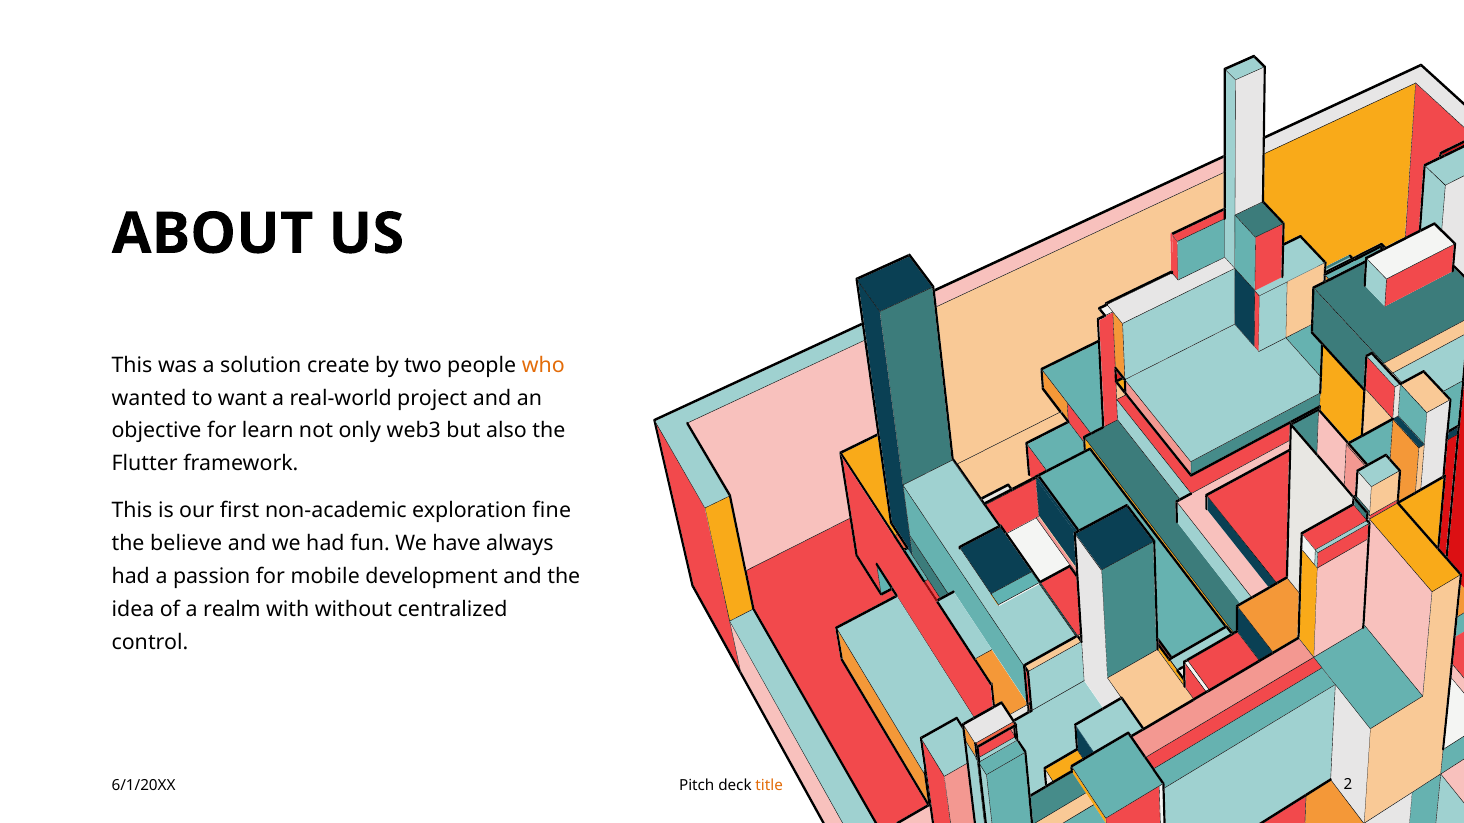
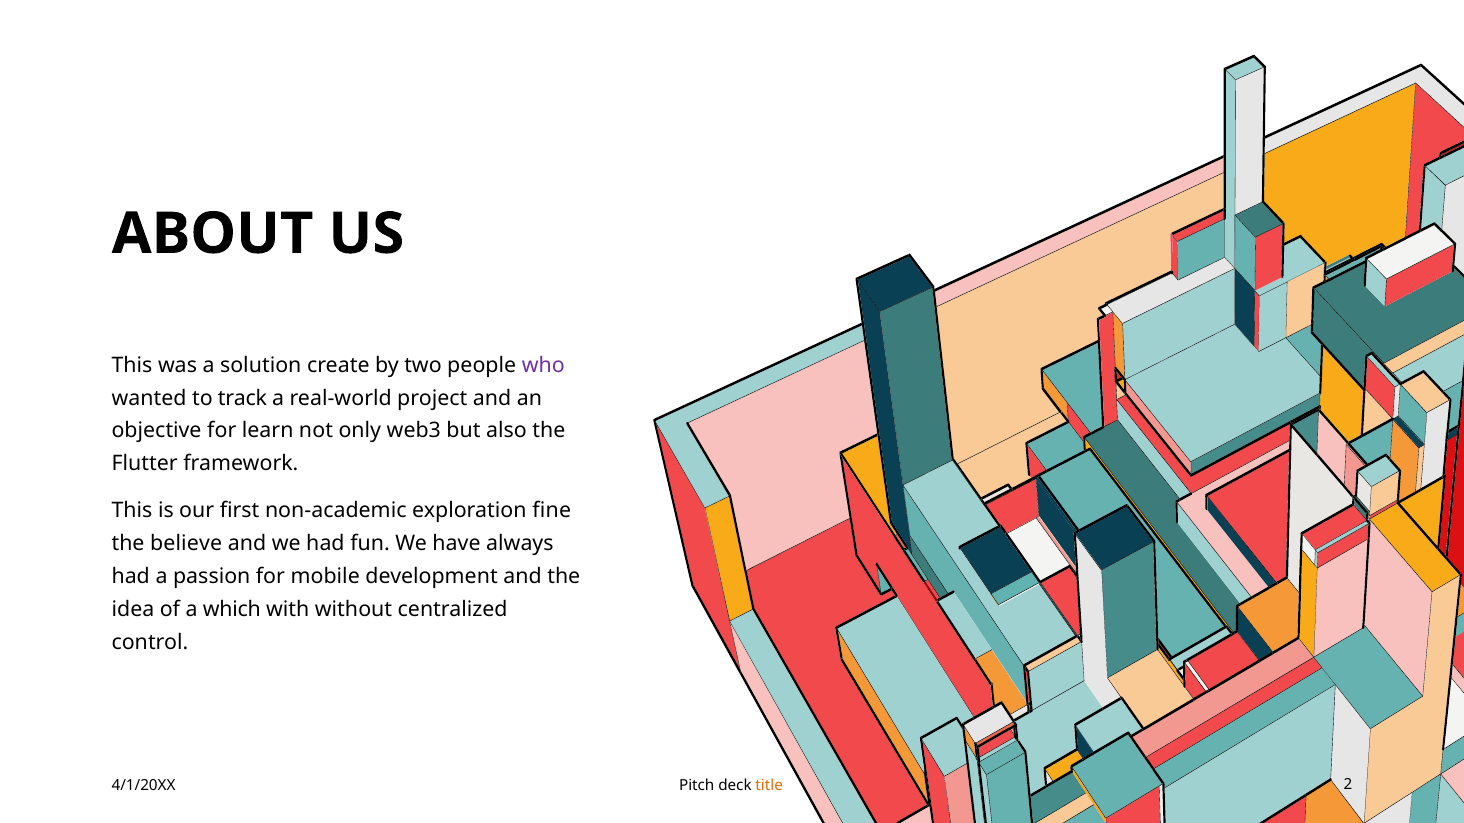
who colour: orange -> purple
want: want -> track
realm: realm -> which
6/1/20XX: 6/1/20XX -> 4/1/20XX
